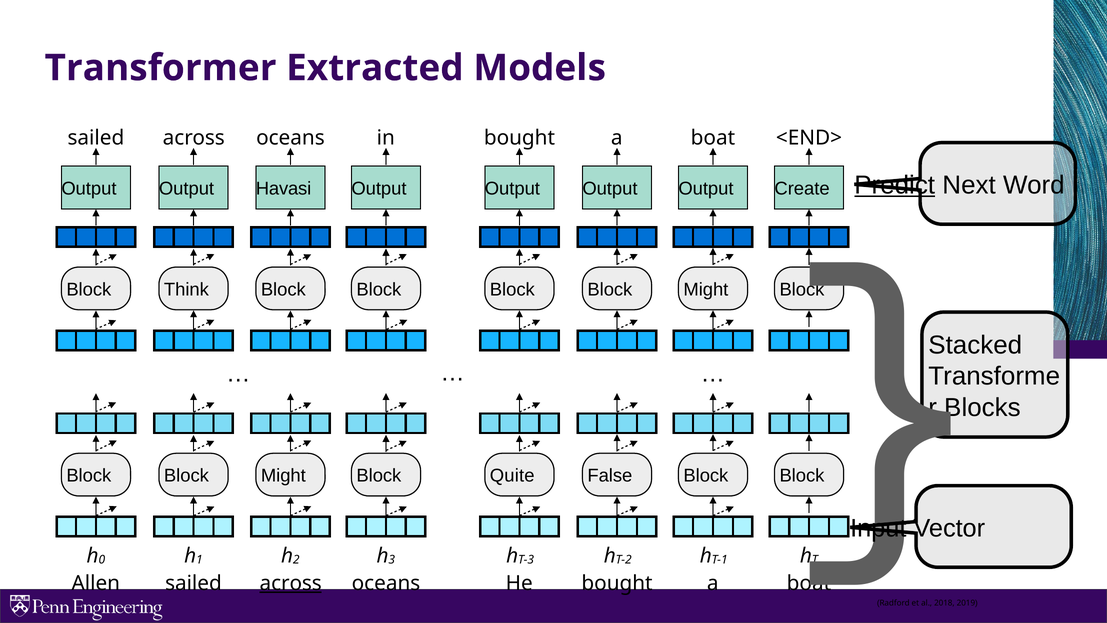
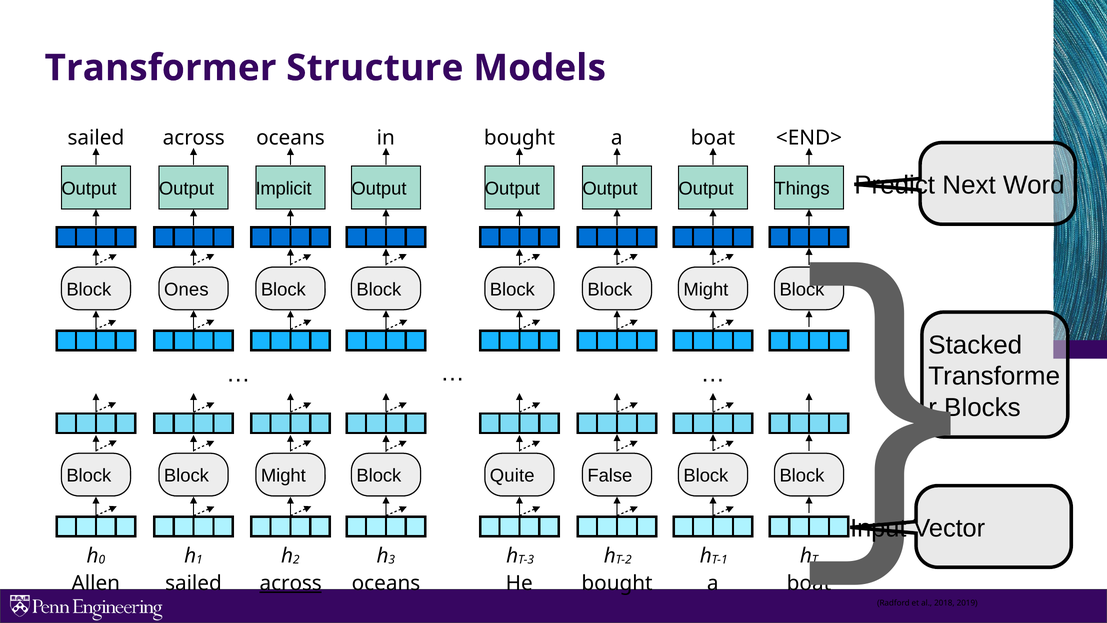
Extracted: Extracted -> Structure
Predict underline: present -> none
Havasi: Havasi -> Implicit
Create: Create -> Things
Think: Think -> Ones
